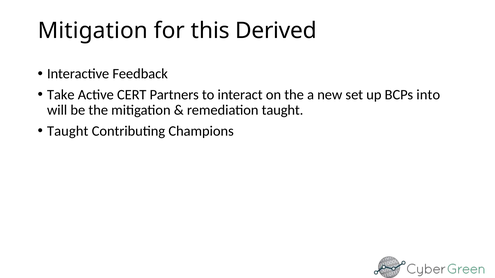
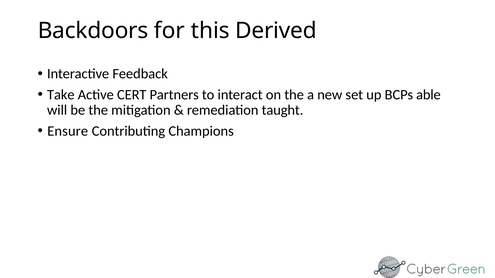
Mitigation at (93, 31): Mitigation -> Backdoors
into: into -> able
Taught at (68, 131): Taught -> Ensure
